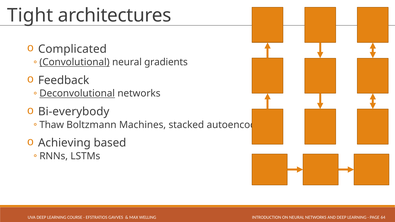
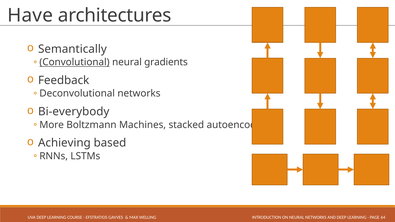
Tight: Tight -> Have
Complicated: Complicated -> Semantically
Deconvolutional underline: present -> none
Thaw: Thaw -> More
